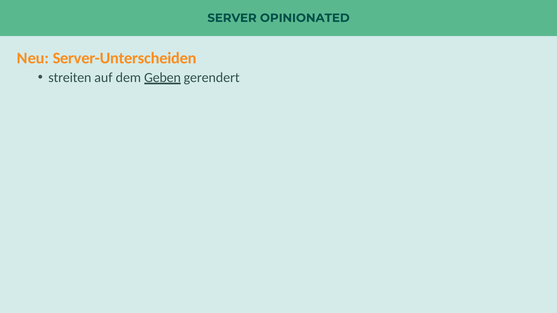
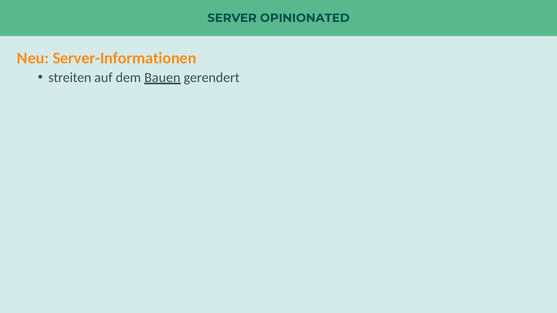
Server-Unterscheiden: Server-Unterscheiden -> Server-Informationen
Geben: Geben -> Bauen
